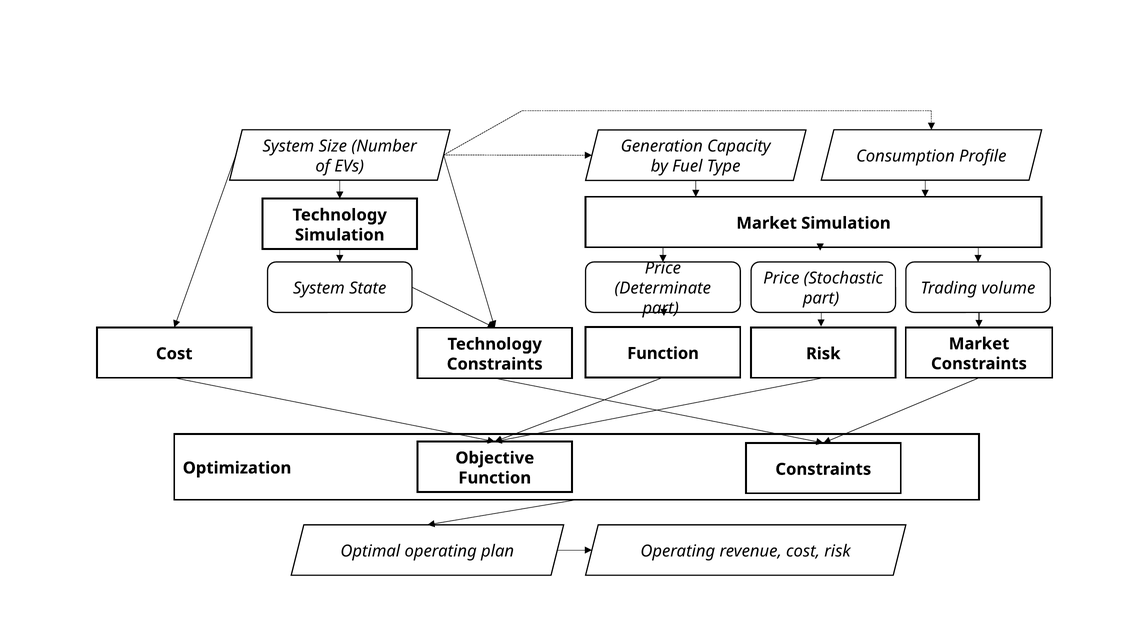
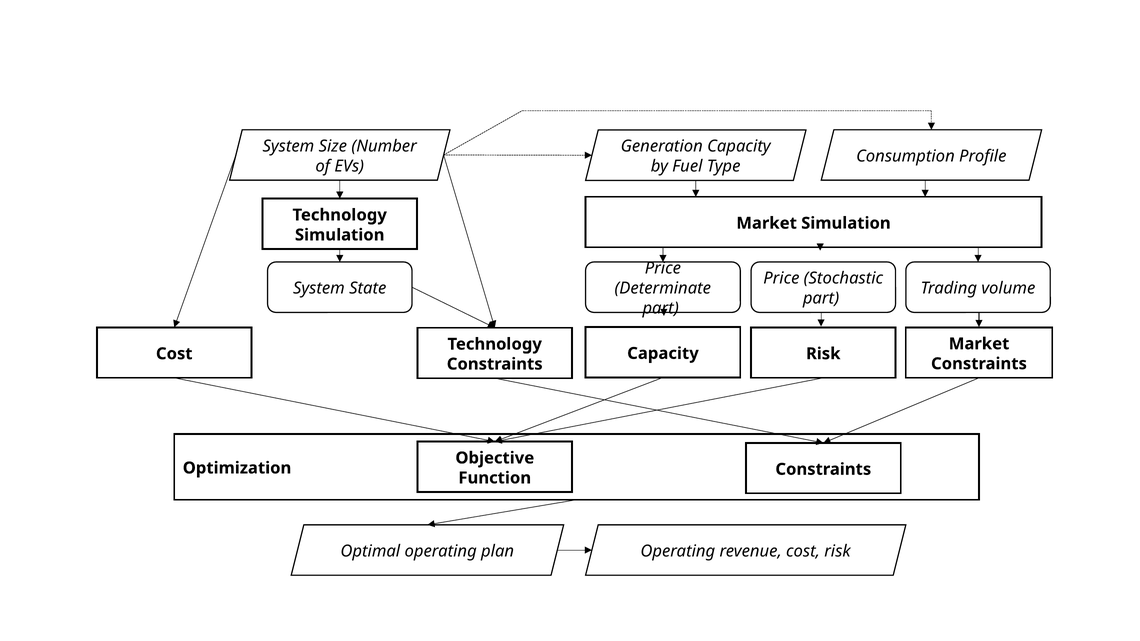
Function at (663, 354): Function -> Capacity
